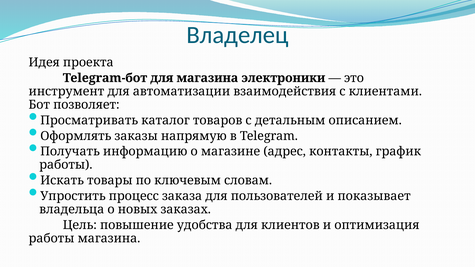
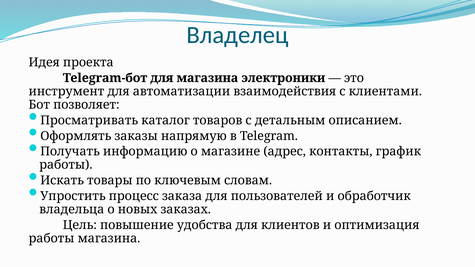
показывает: показывает -> обработчик
